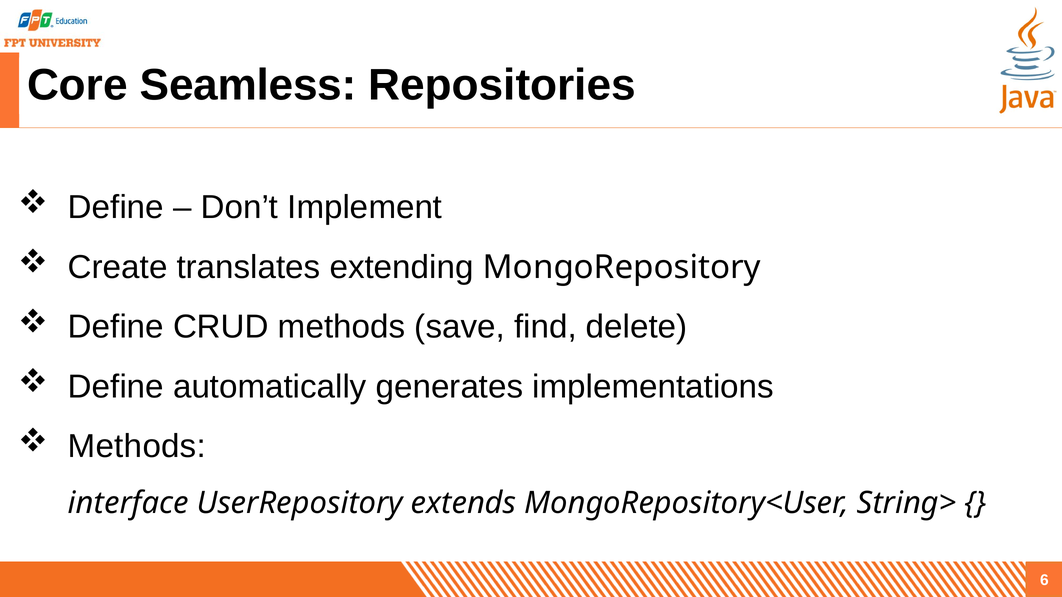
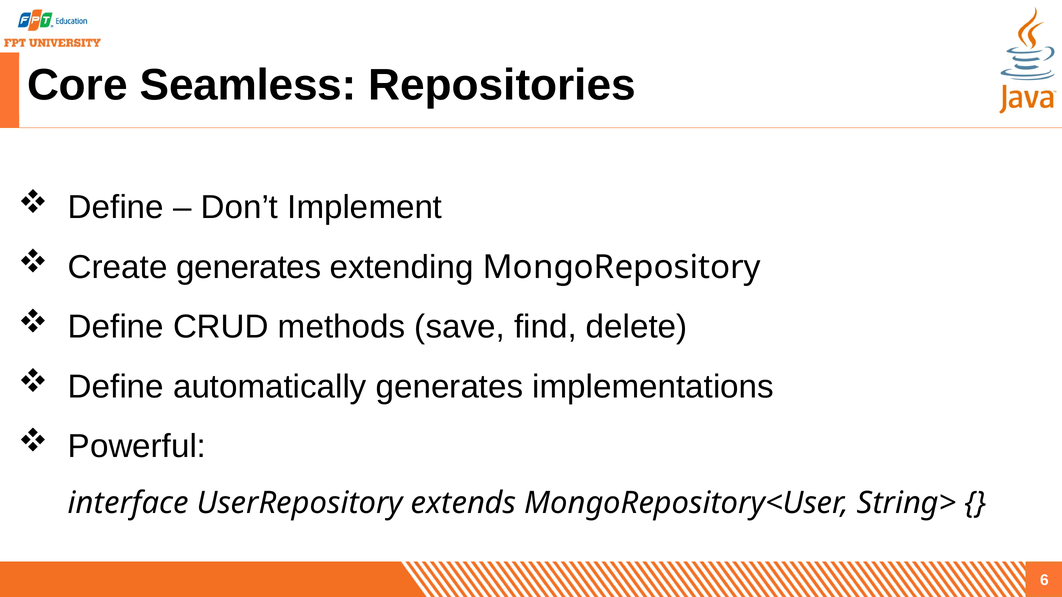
Create translates: translates -> generates
Methods at (137, 447): Methods -> Powerful
